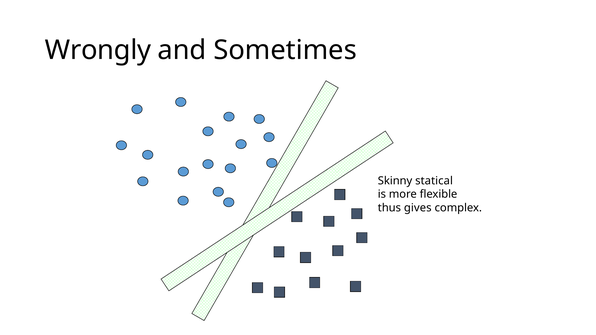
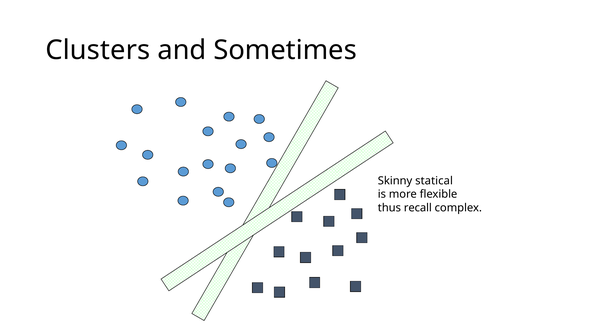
Wrongly: Wrongly -> Clusters
gives: gives -> recall
